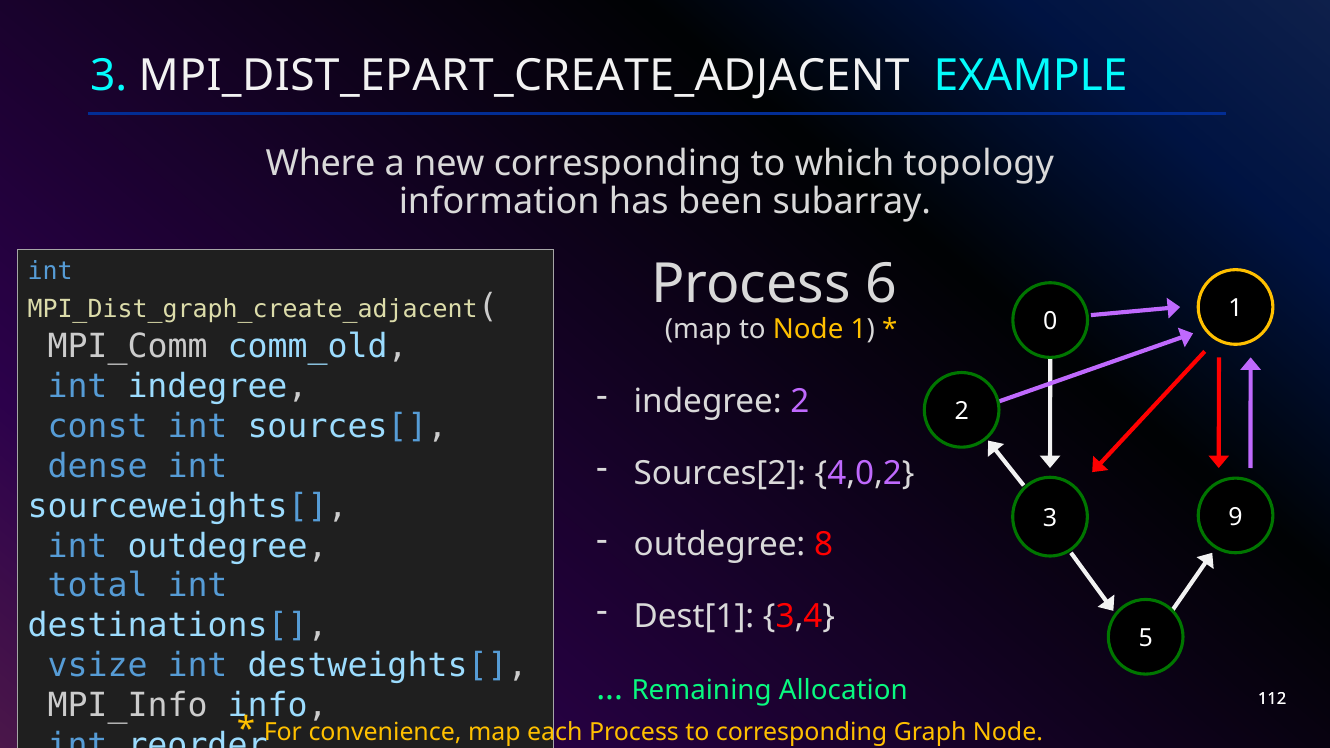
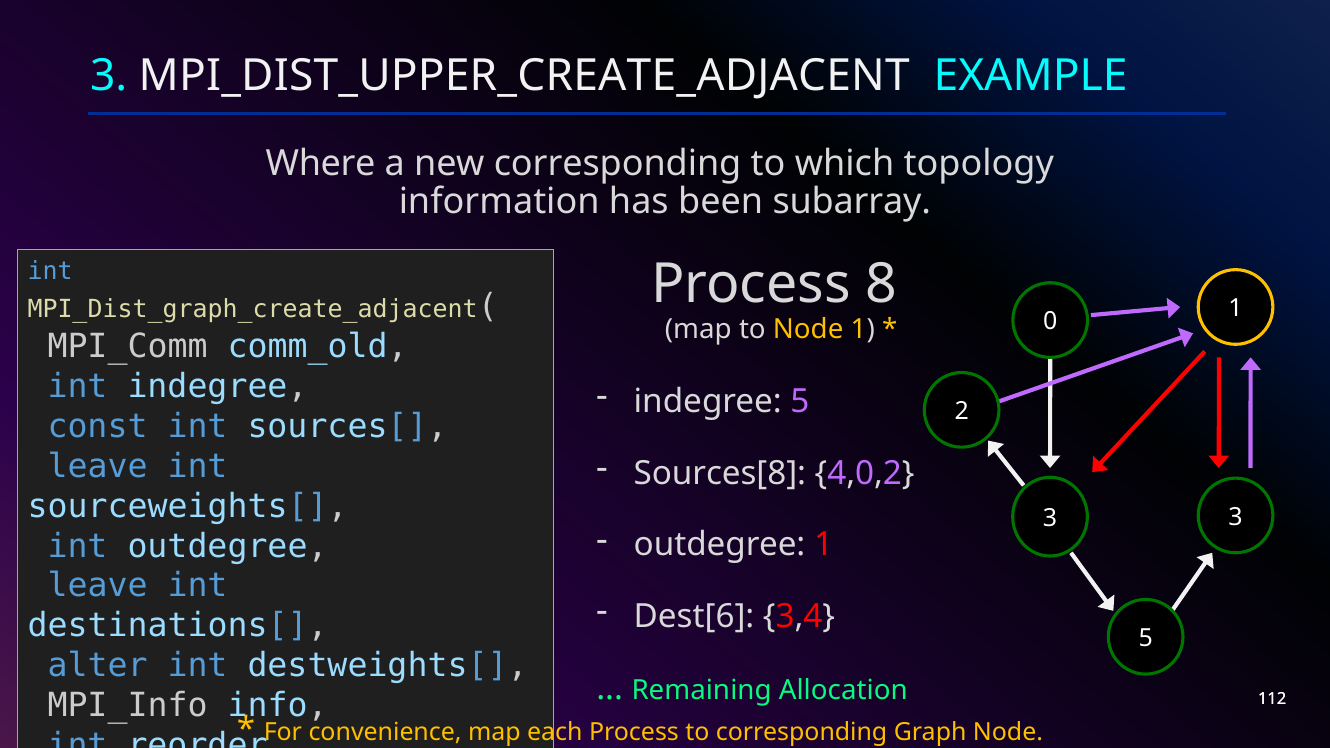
MPI_DIST_EPART_CREATE_ADJACENT: MPI_DIST_EPART_CREATE_ADJACENT -> MPI_DIST_UPPER_CREATE_ADJACENT
6: 6 -> 8
indegree 2: 2 -> 5
dense at (98, 466): dense -> leave
Sources[2: Sources[2 -> Sources[8
3 9: 9 -> 3
outdegree 8: 8 -> 1
total at (98, 586): total -> leave
Dest[1: Dest[1 -> Dest[6
vsize: vsize -> alter
